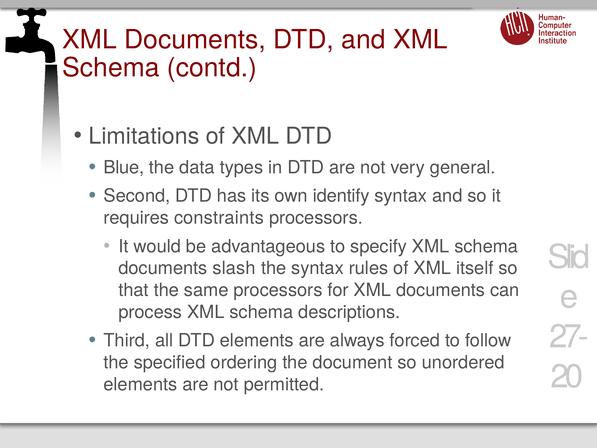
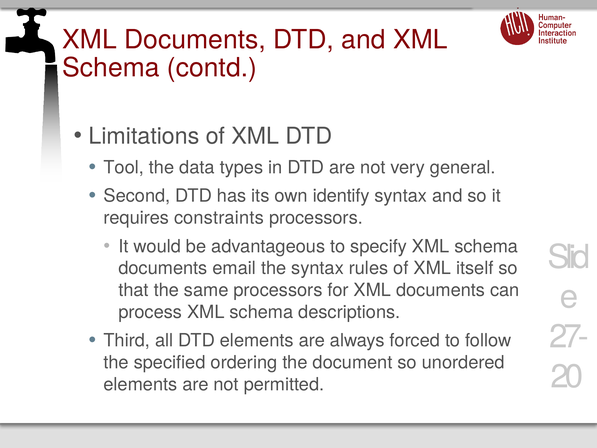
Blue: Blue -> Tool
slash: slash -> email
